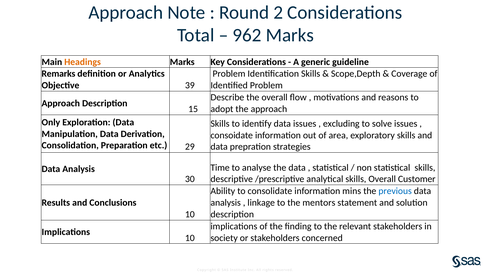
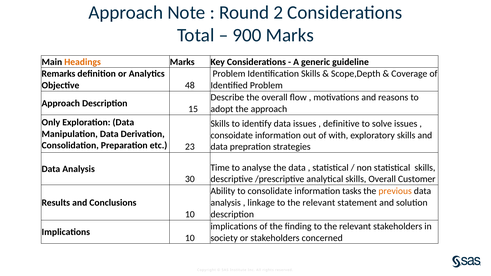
962: 962 -> 900
39: 39 -> 48
excluding: excluding -> definitive
area: area -> with
29: 29 -> 23
mins: mins -> tasks
previous colour: blue -> orange
linkage to the mentors: mentors -> relevant
